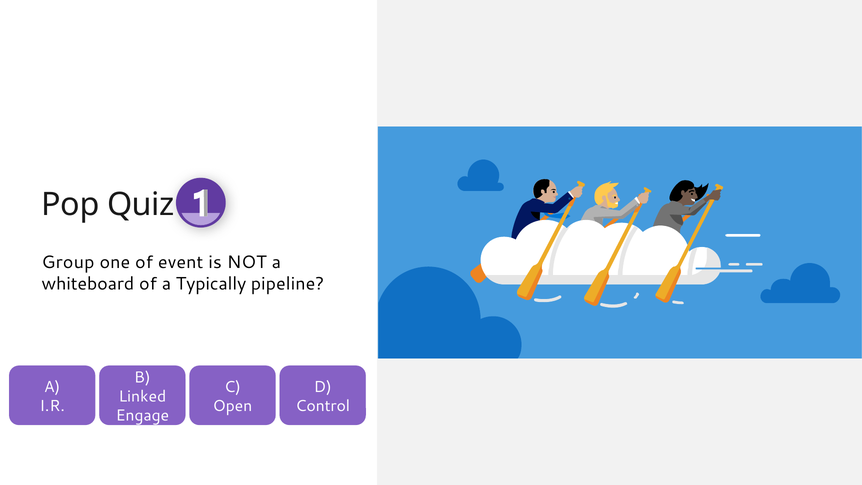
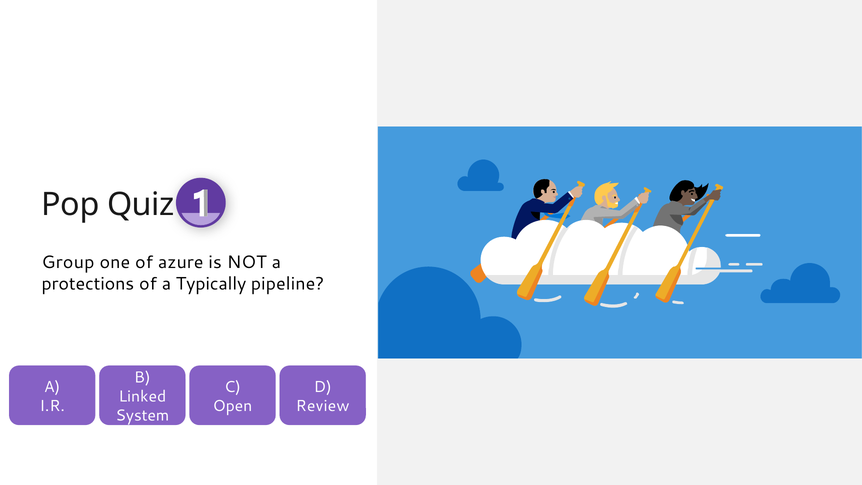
event: event -> azure
whiteboard: whiteboard -> protections
Control: Control -> Review
Engage: Engage -> System
